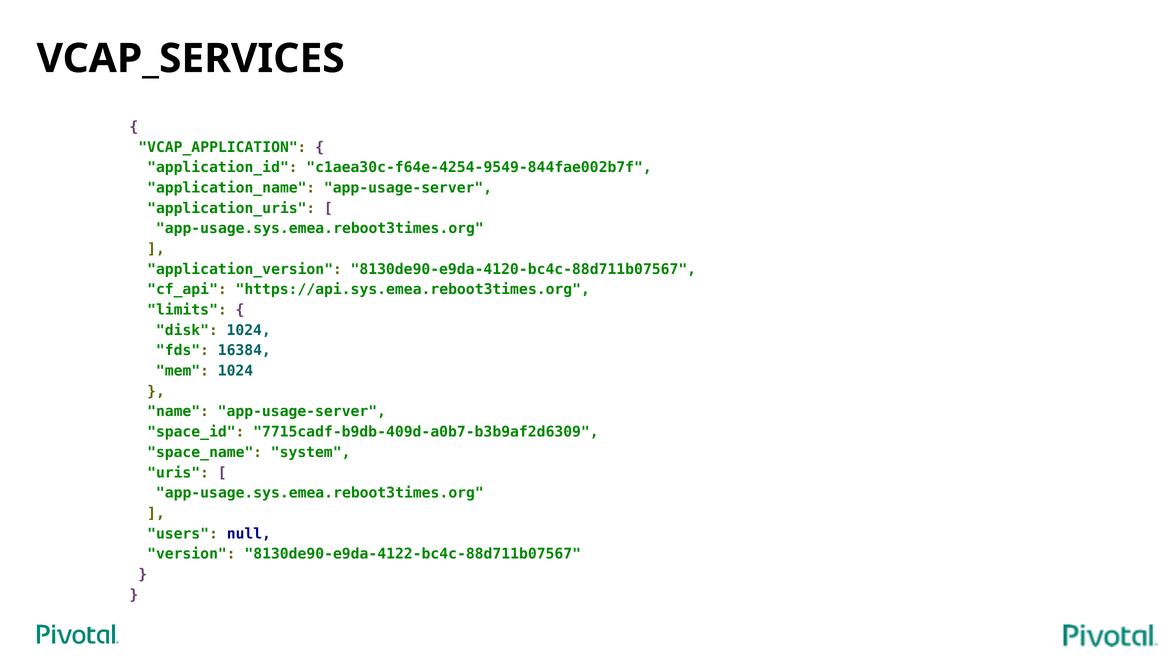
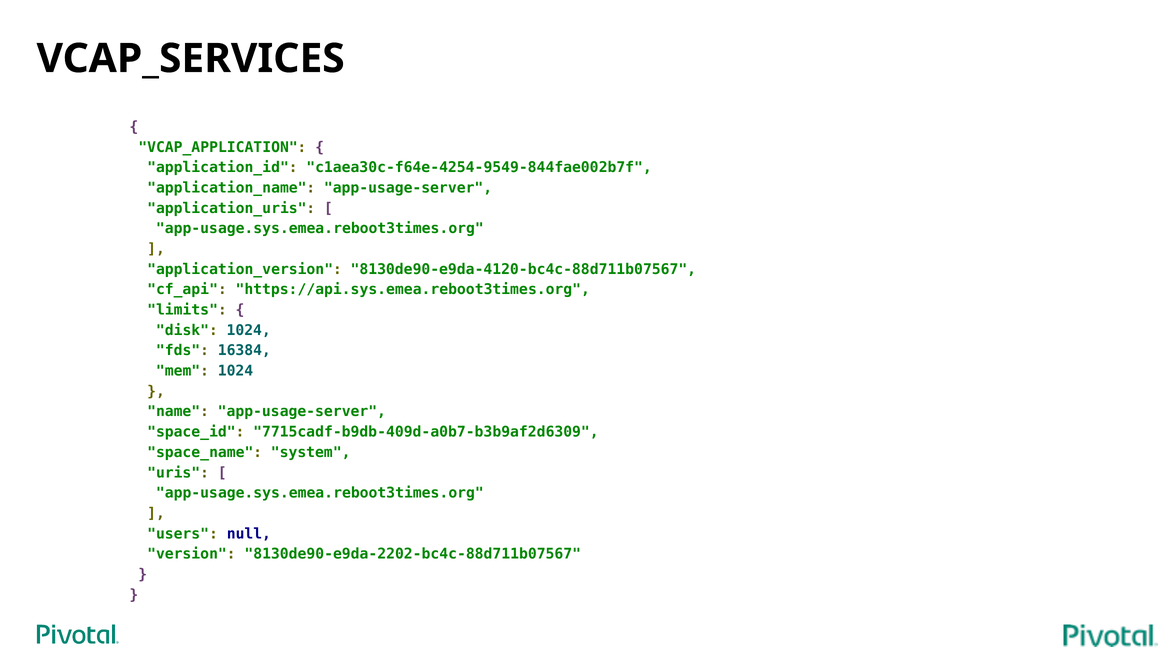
8130de90-e9da-4122-bc4c-88d711b07567: 8130de90-e9da-4122-bc4c-88d711b07567 -> 8130de90-e9da-2202-bc4c-88d711b07567
